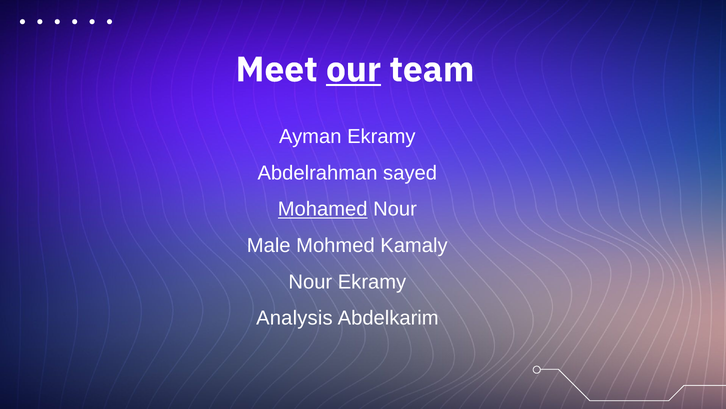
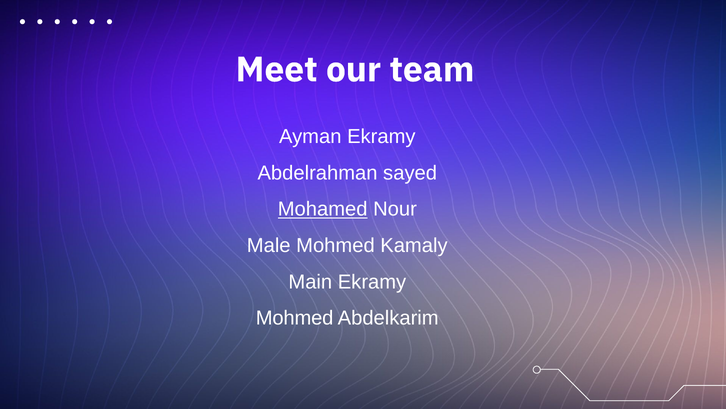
our underline: present -> none
Nour at (310, 282): Nour -> Main
Analysis at (294, 318): Analysis -> Mohmed
